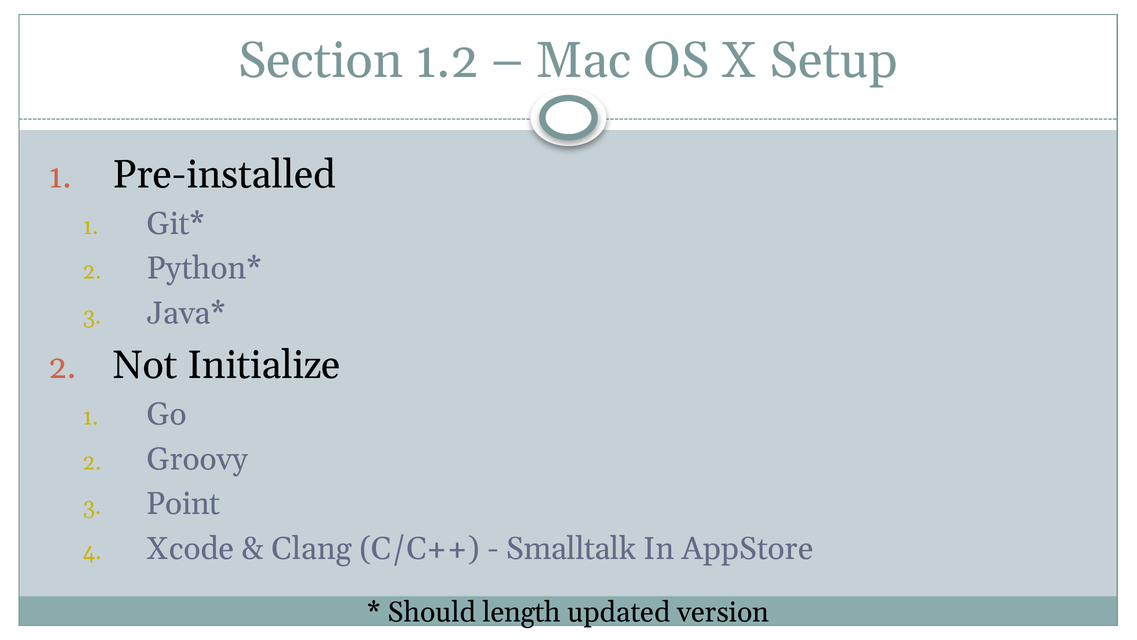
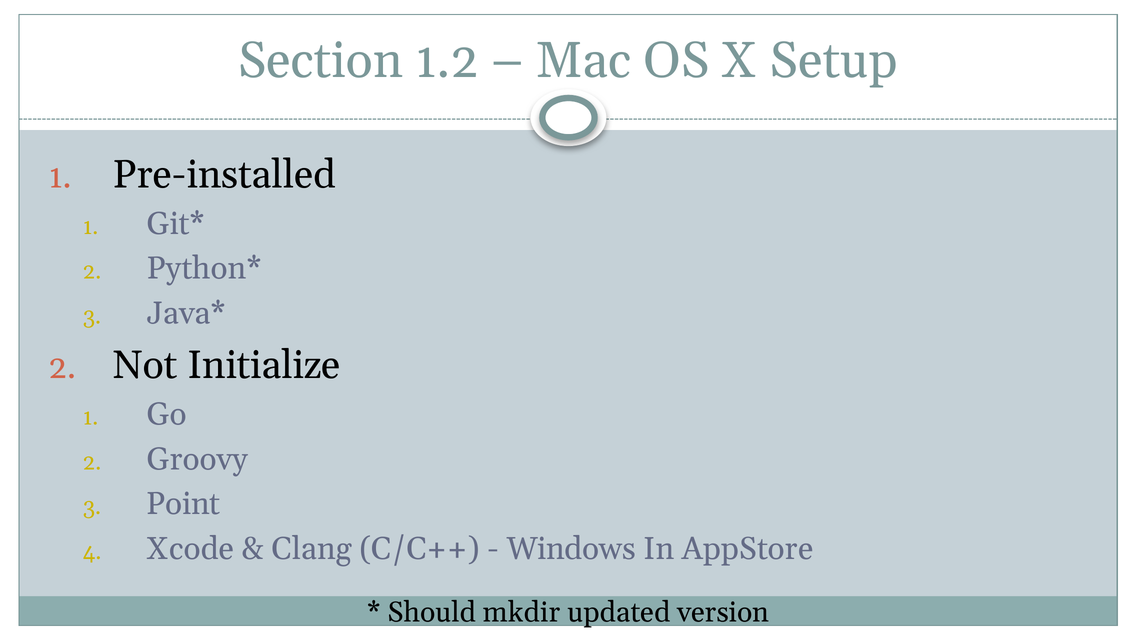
Smalltalk: Smalltalk -> Windows
length: length -> mkdir
